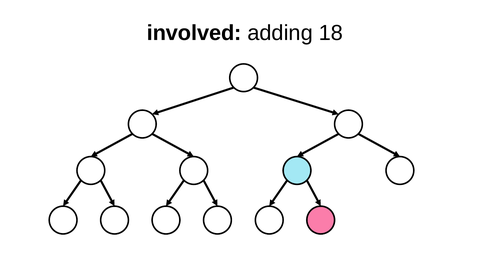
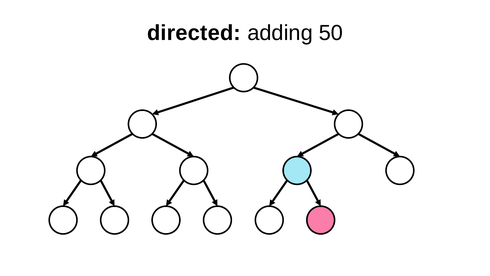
involved: involved -> directed
18: 18 -> 50
